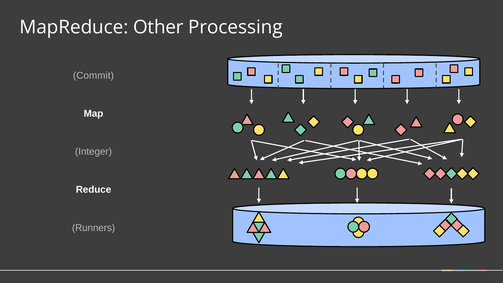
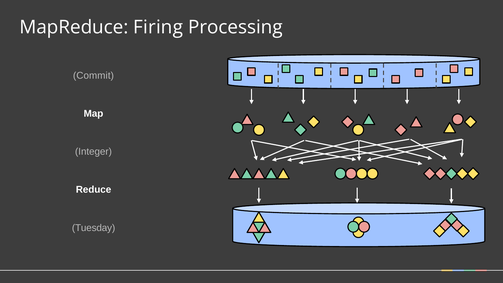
Other: Other -> Firing
Runners: Runners -> Tuesday
